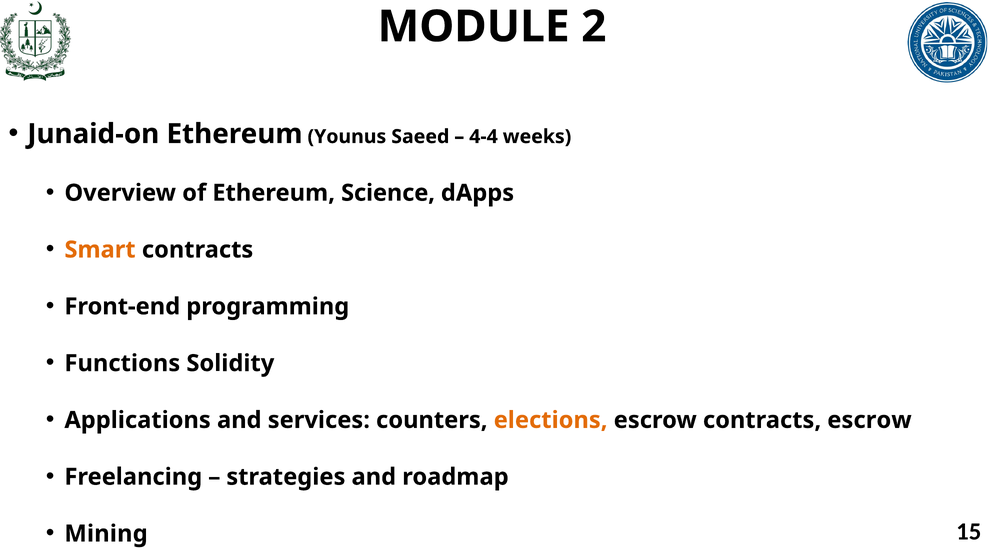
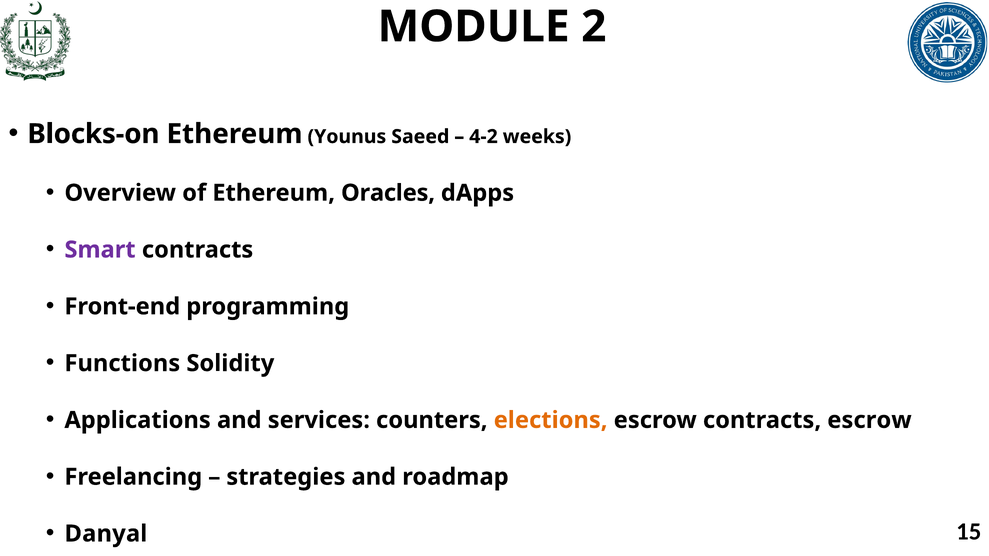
Junaid-on: Junaid-on -> Blocks-on
4-4: 4-4 -> 4-2
Science: Science -> Oracles
Smart colour: orange -> purple
Mining: Mining -> Danyal
